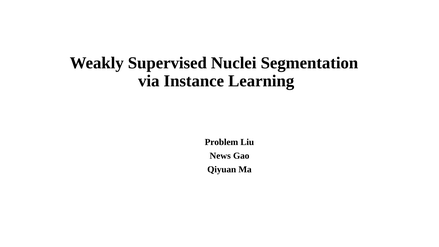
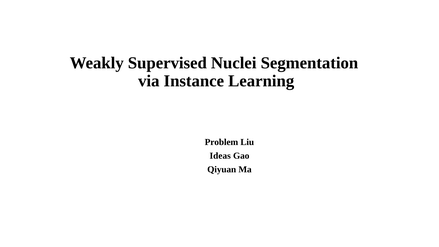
News: News -> Ideas
